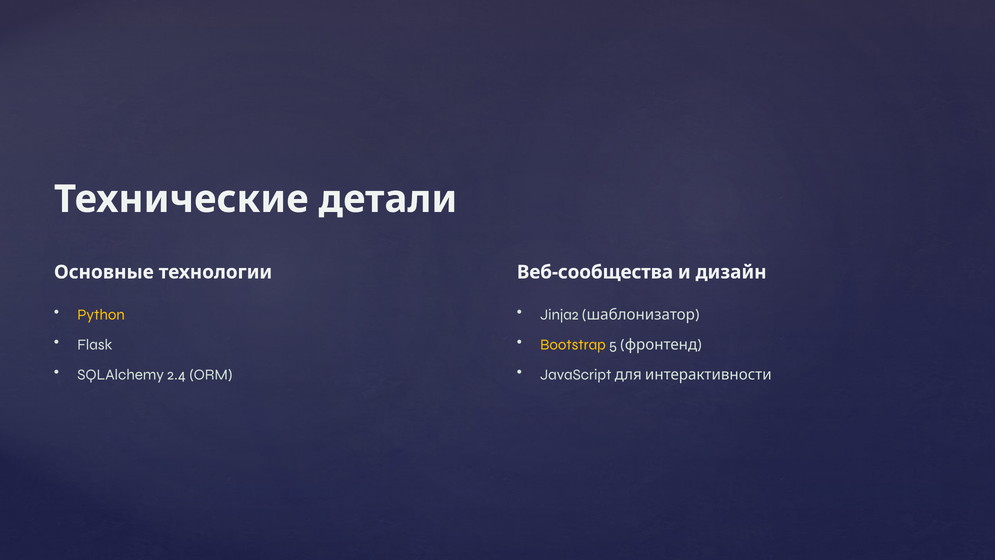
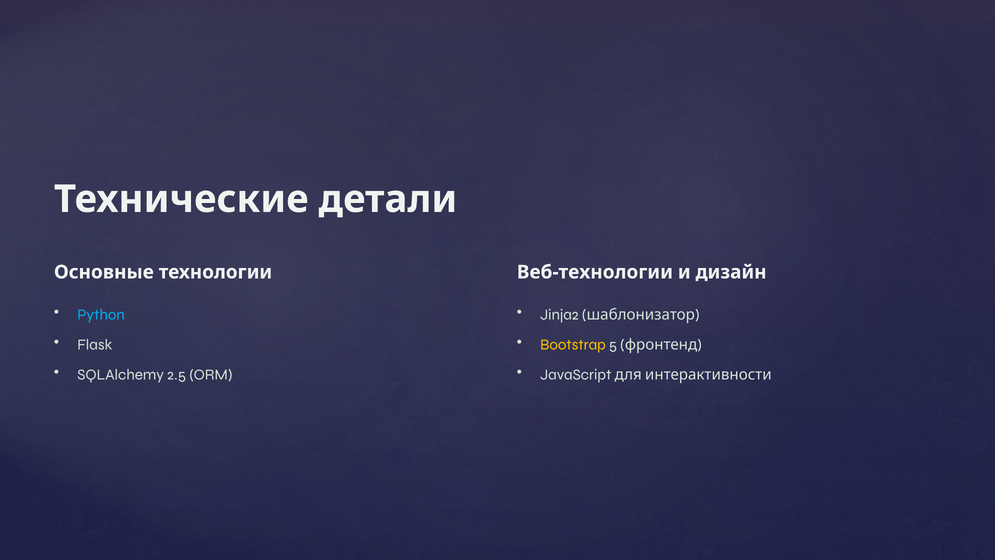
Веб-сообщества: Веб-сообщества -> Веб-технологии
Python colour: yellow -> light blue
2.4: 2.4 -> 2.5
